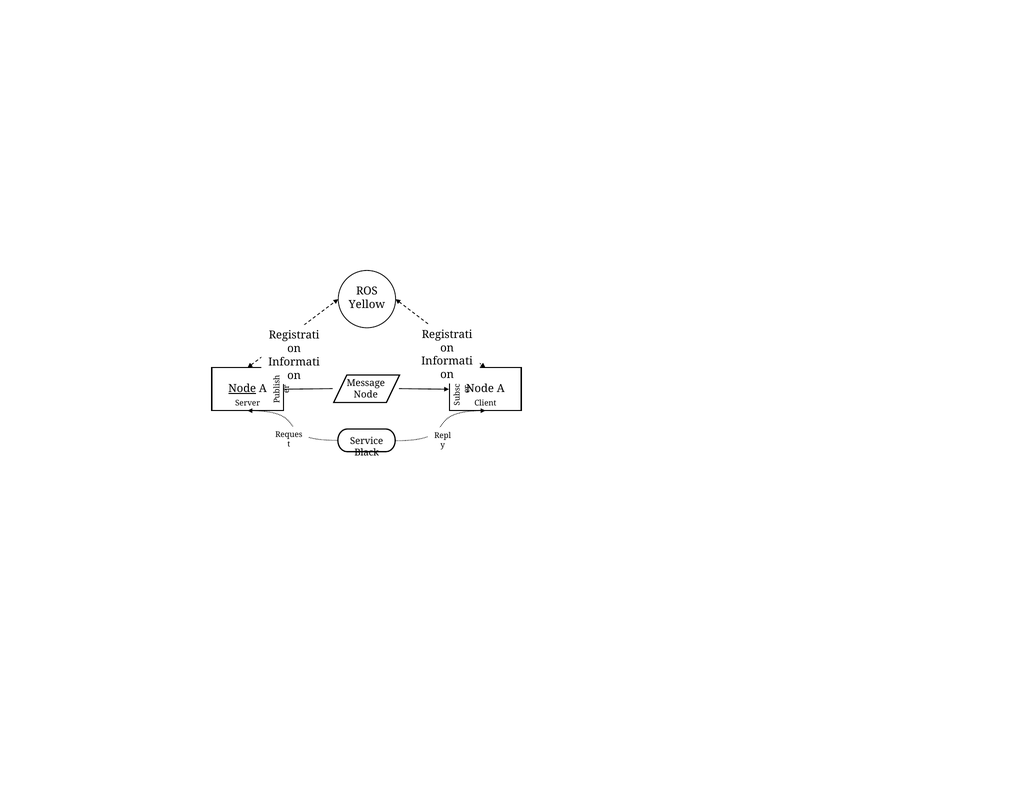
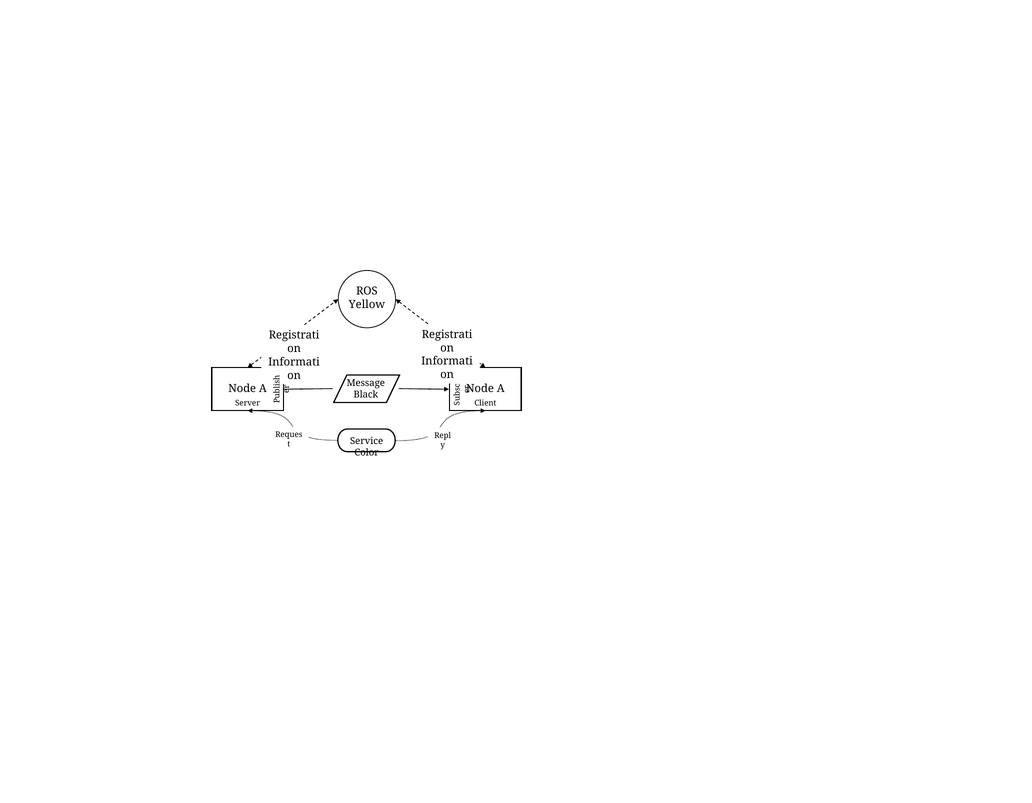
Node at (242, 389) underline: present -> none
Node at (366, 395): Node -> Black
Black: Black -> Color
